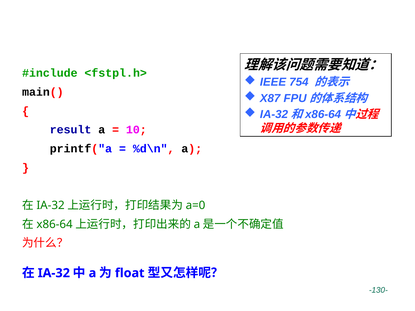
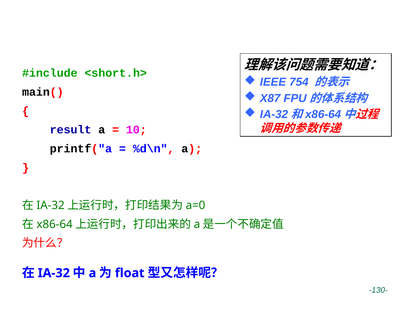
<fstpl.h>: <fstpl.h> -> <short.h>
